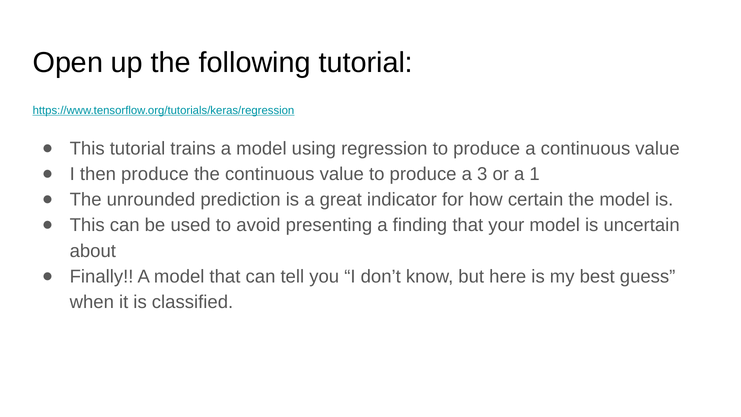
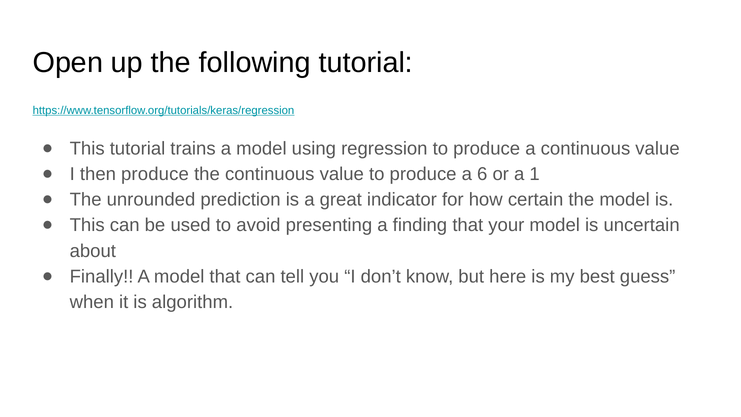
3: 3 -> 6
classified: classified -> algorithm
